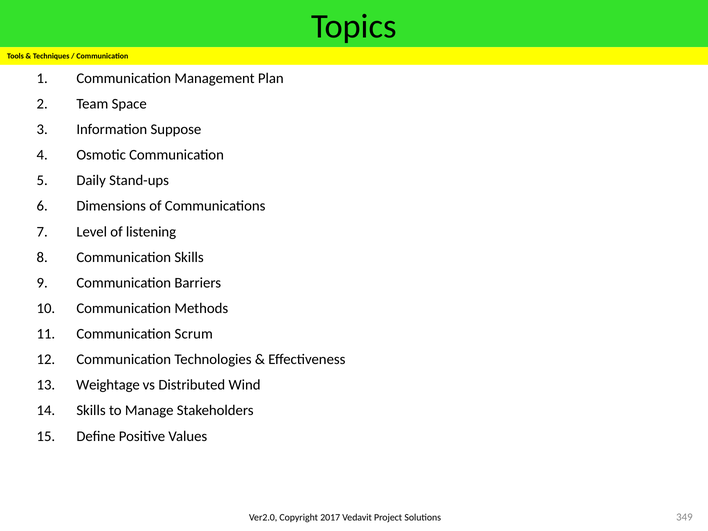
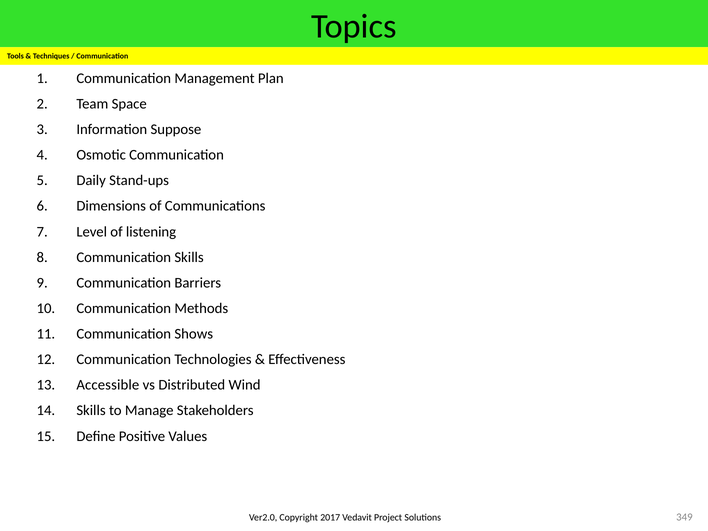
Scrum: Scrum -> Shows
Weightage: Weightage -> Accessible
